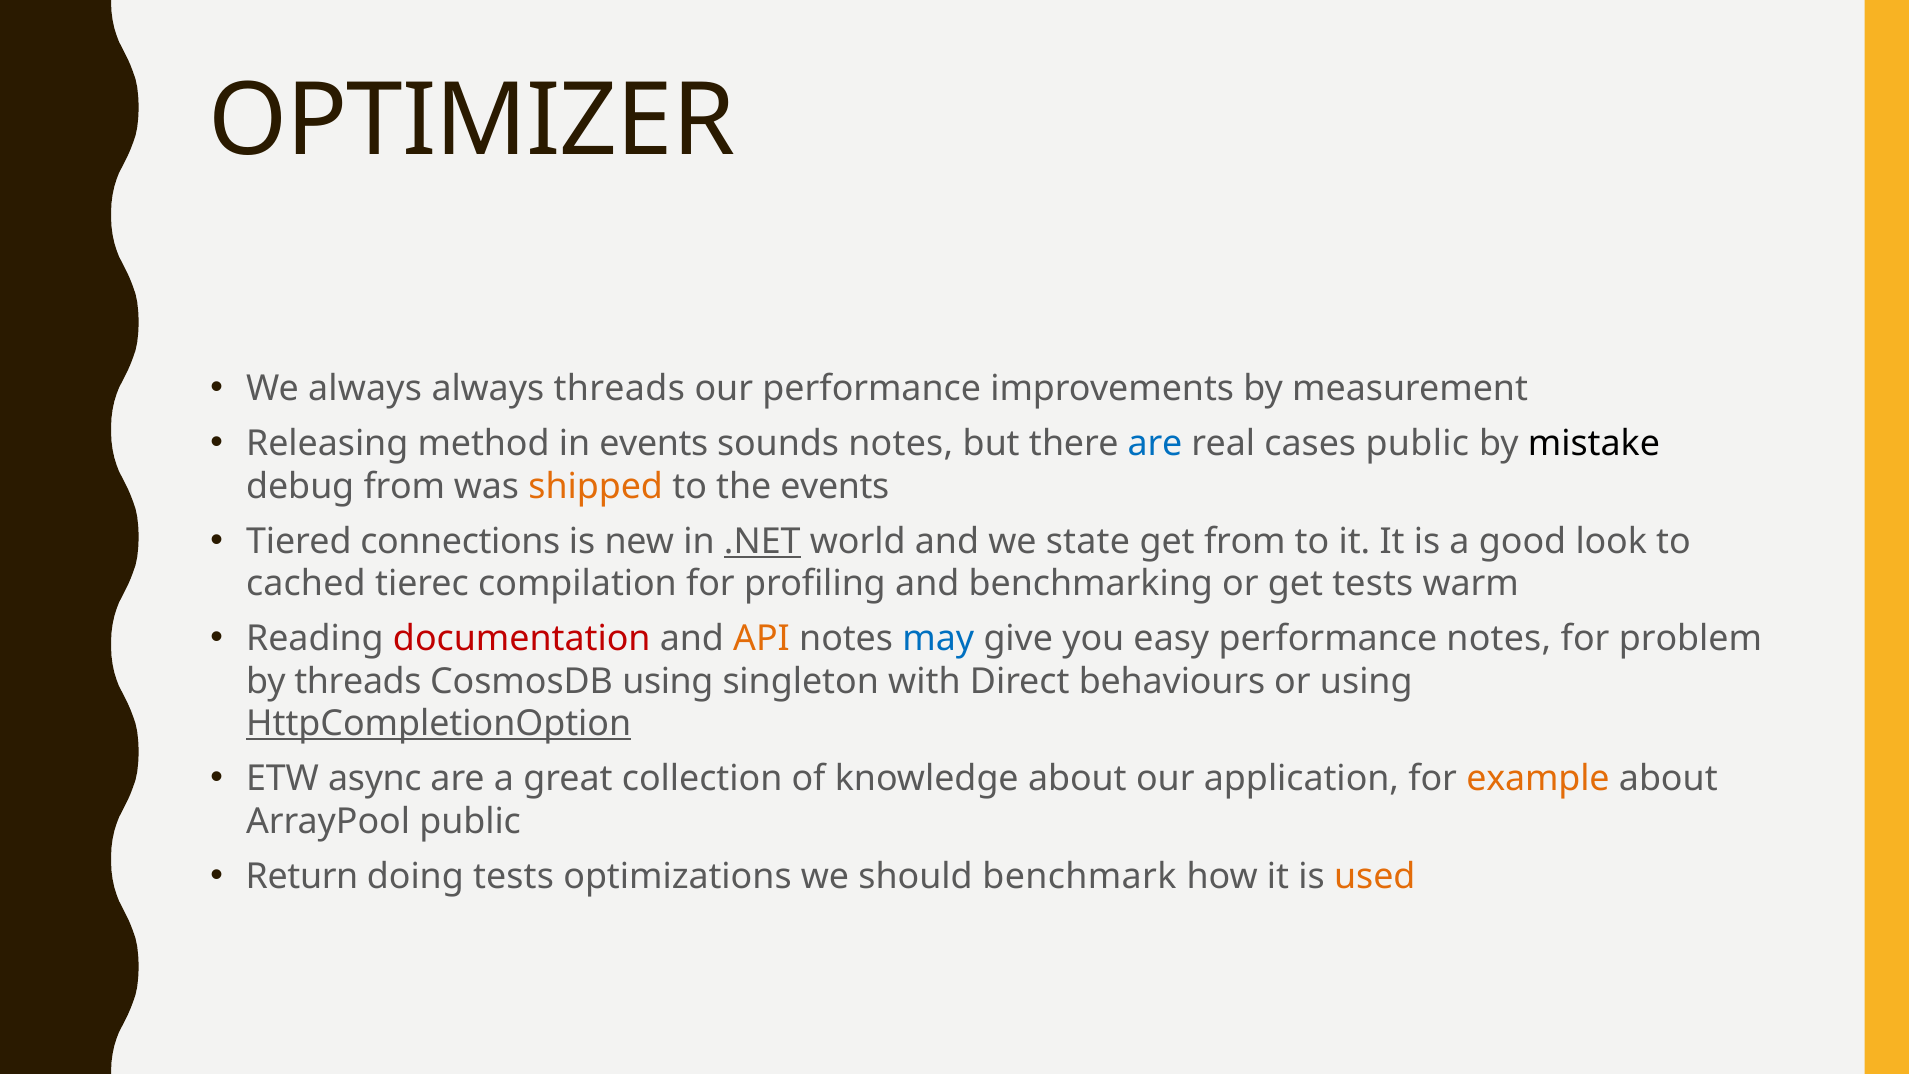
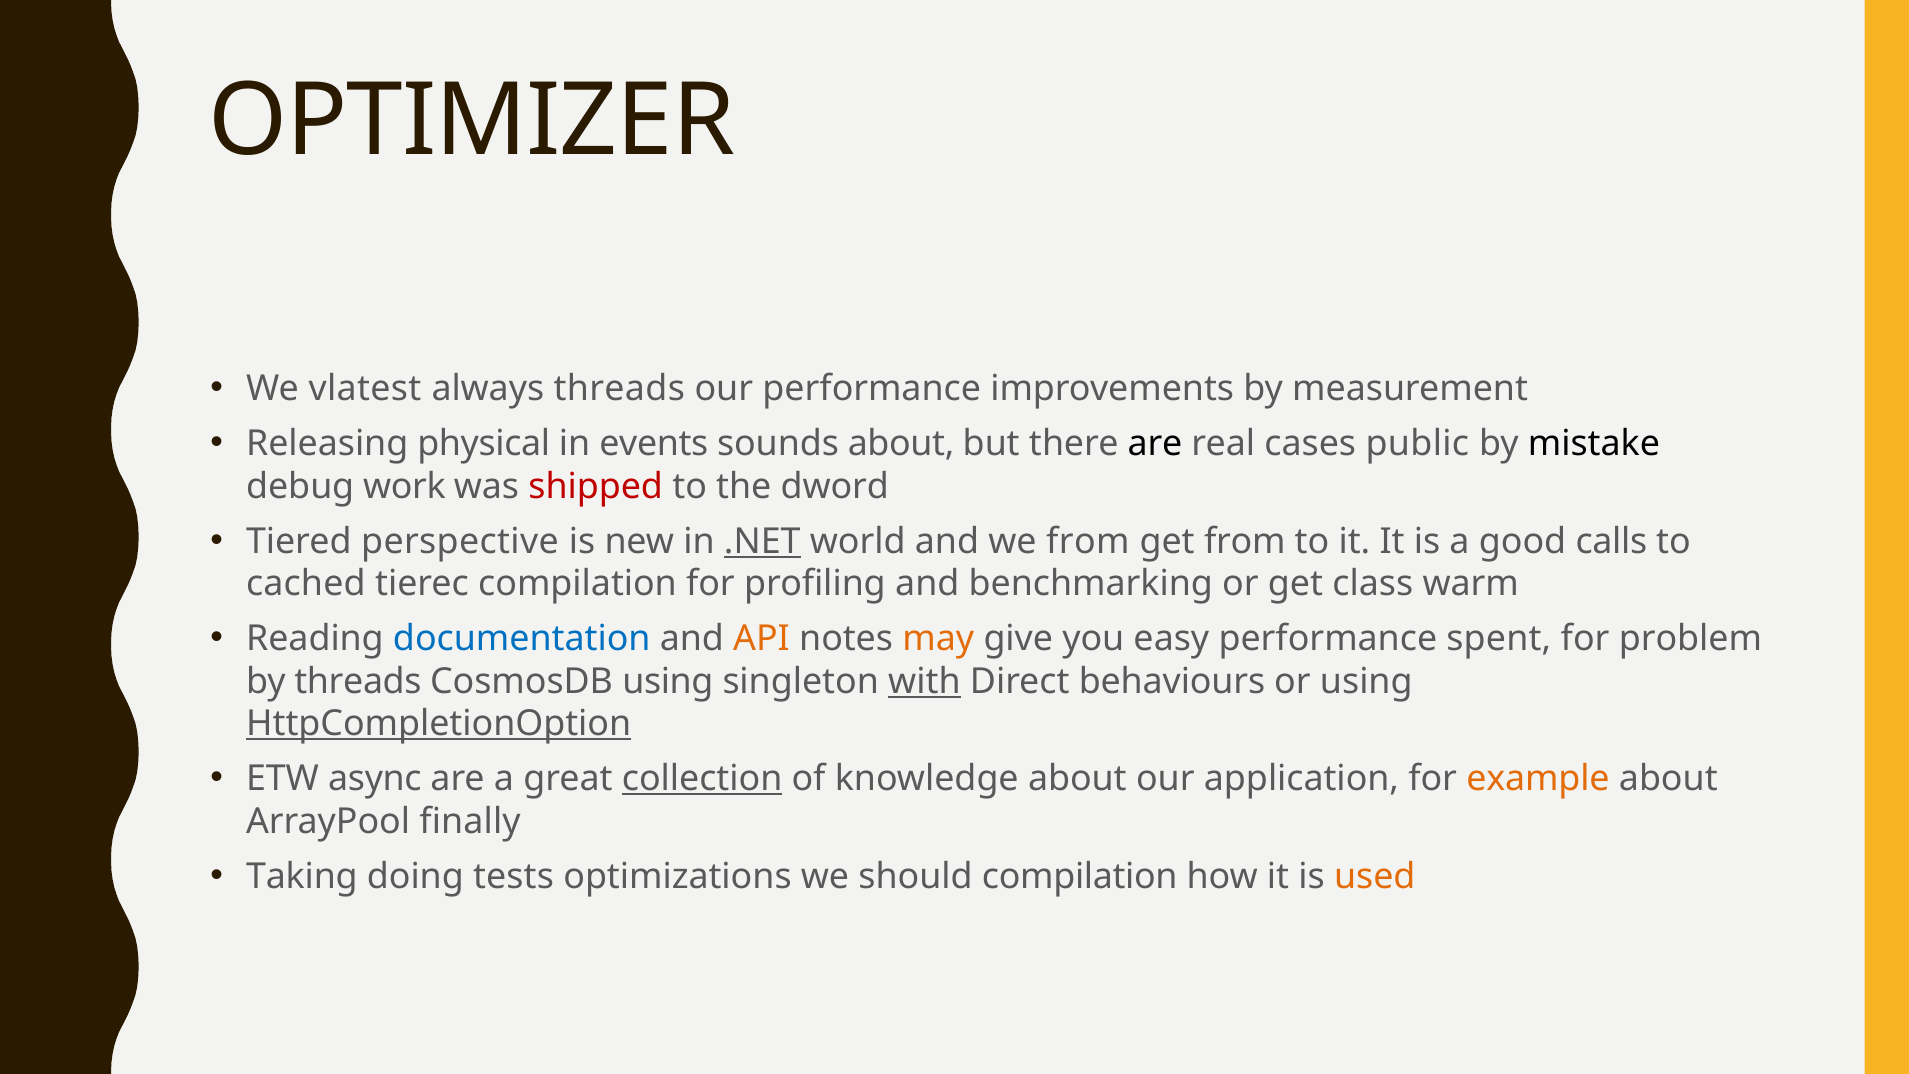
We always: always -> vlatest
method: method -> physical
sounds notes: notes -> about
are at (1155, 444) colour: blue -> black
debug from: from -> work
shipped colour: orange -> red
the events: events -> dword
connections: connections -> perspective
we state: state -> from
look: look -> calls
get tests: tests -> class
documentation colour: red -> blue
may colour: blue -> orange
performance notes: notes -> spent
with underline: none -> present
collection underline: none -> present
ArrayPool public: public -> finally
Return: Return -> Taking
should benchmark: benchmark -> compilation
